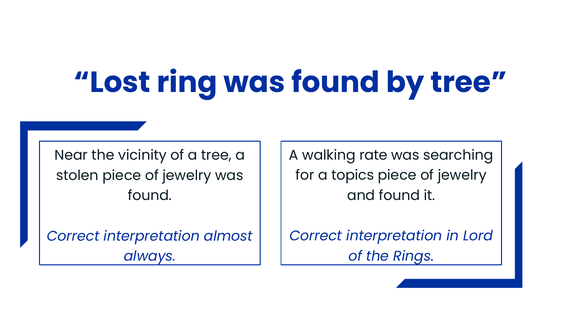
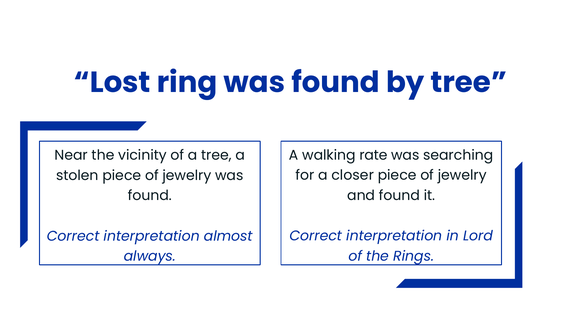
topics: topics -> closer
